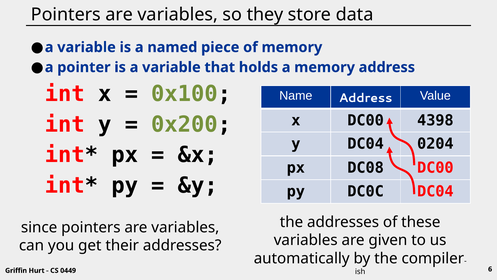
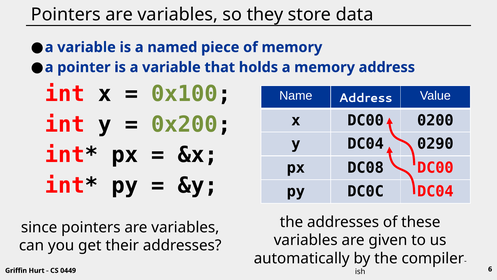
4398: 4398 -> 0200
0204: 0204 -> 0290
